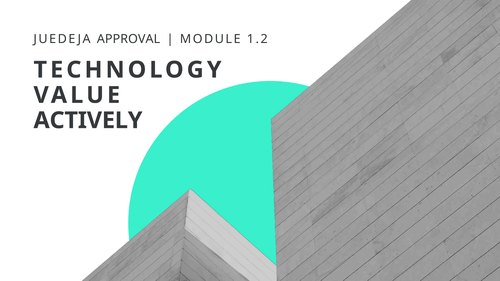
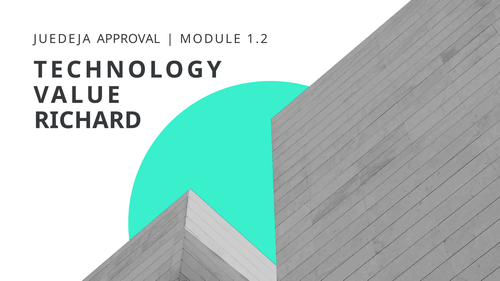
ACTIVELY: ACTIVELY -> RICHARD
